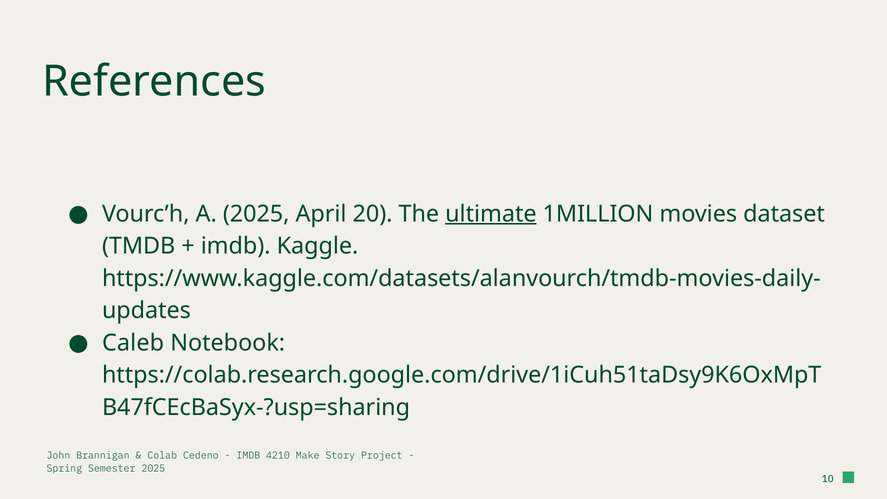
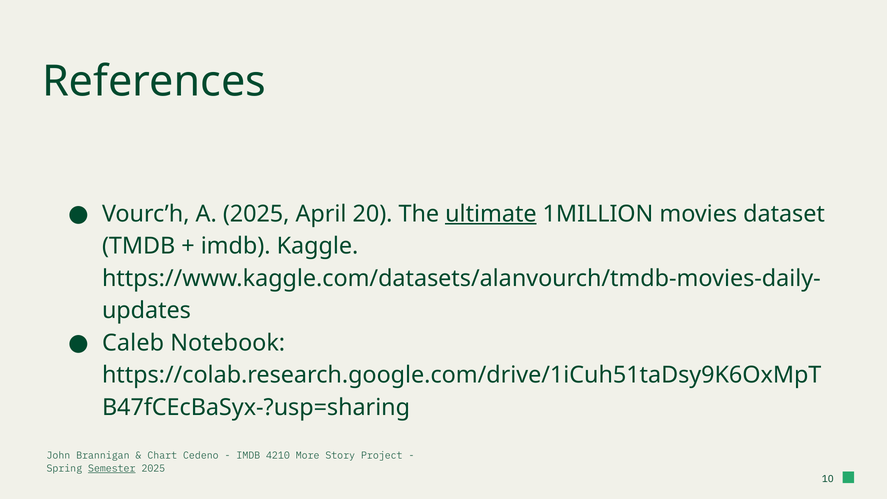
Colab: Colab -> Chart
Make: Make -> More
Semester underline: none -> present
